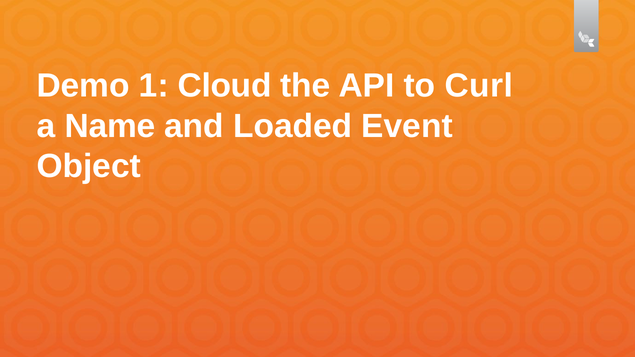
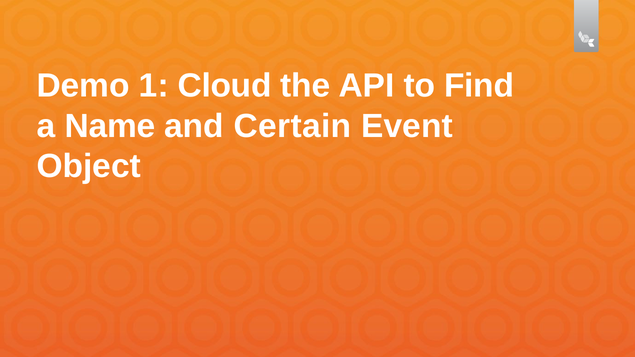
Curl: Curl -> Find
Loaded: Loaded -> Certain
